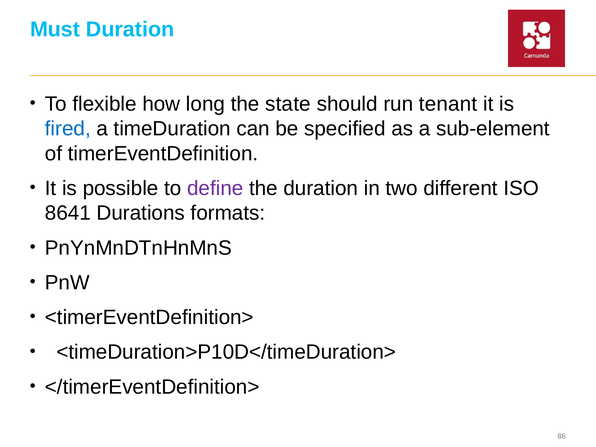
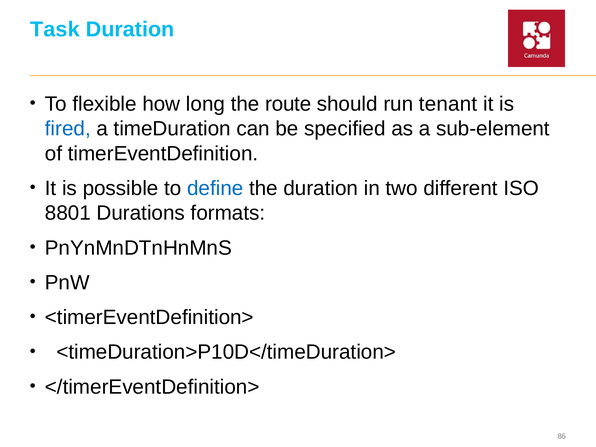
Must: Must -> Task
state: state -> route
define colour: purple -> blue
8641: 8641 -> 8801
